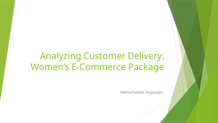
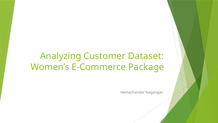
Delivery: Delivery -> Dataset
